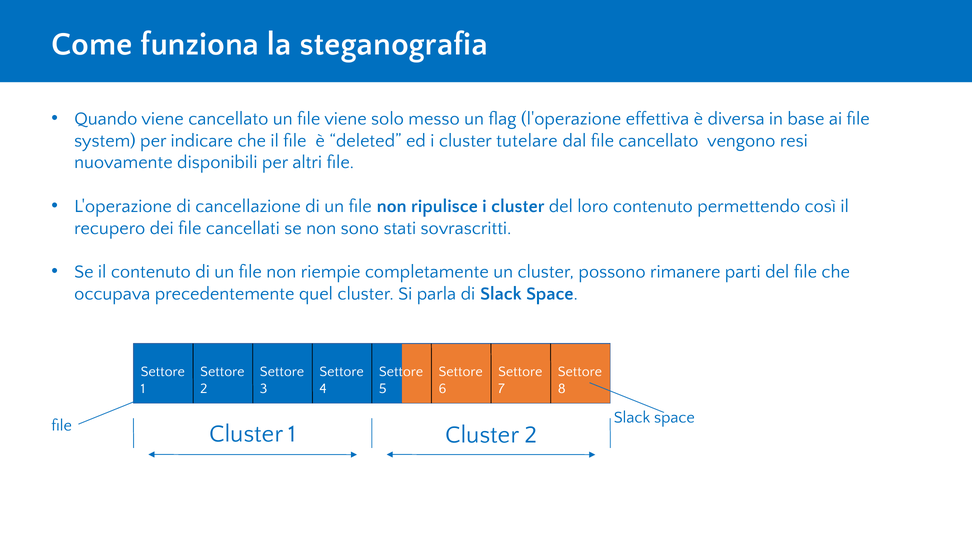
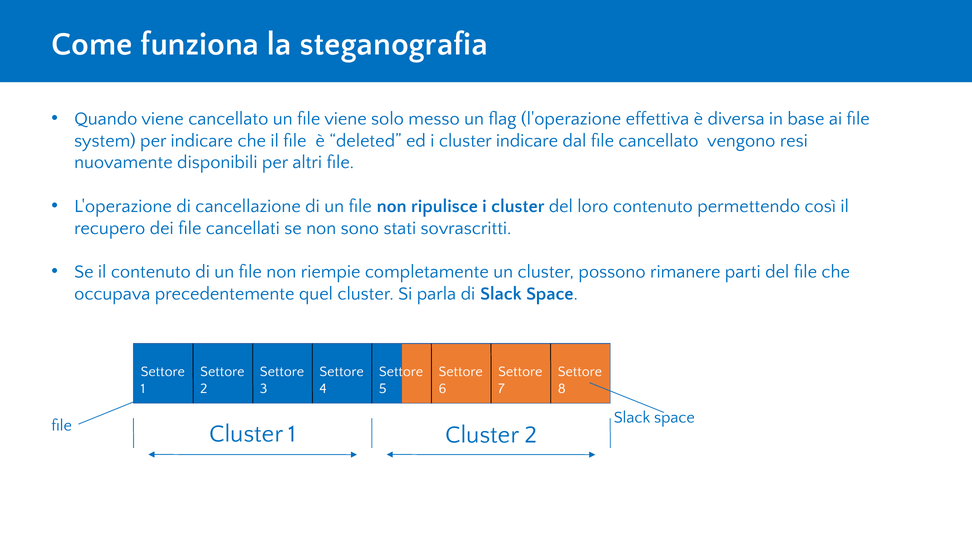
cluster tutelare: tutelare -> indicare
